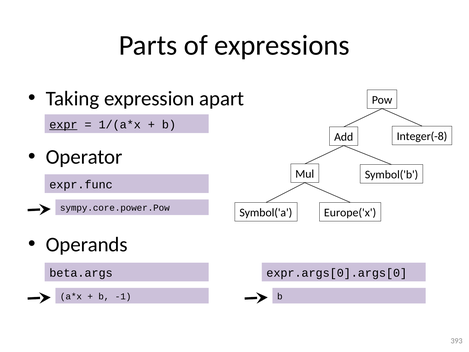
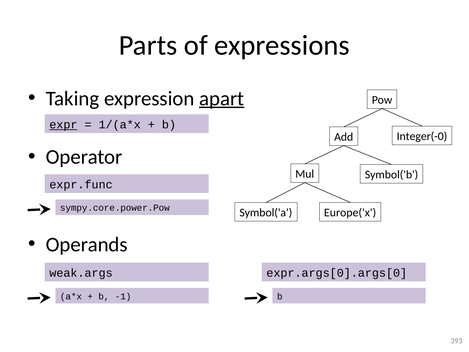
apart underline: none -> present
Integer(-8: Integer(-8 -> Integer(-0
beta.args: beta.args -> weak.args
